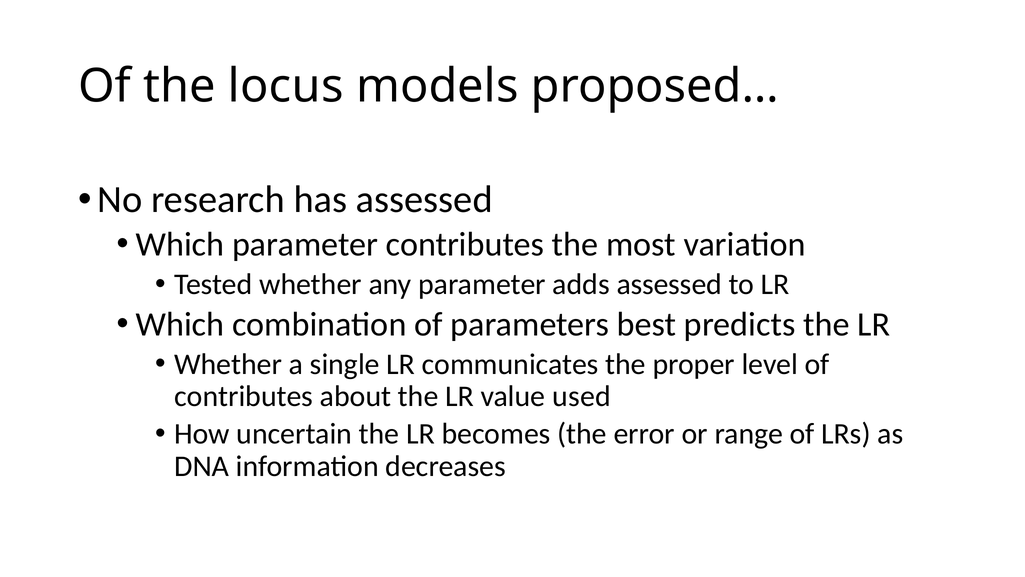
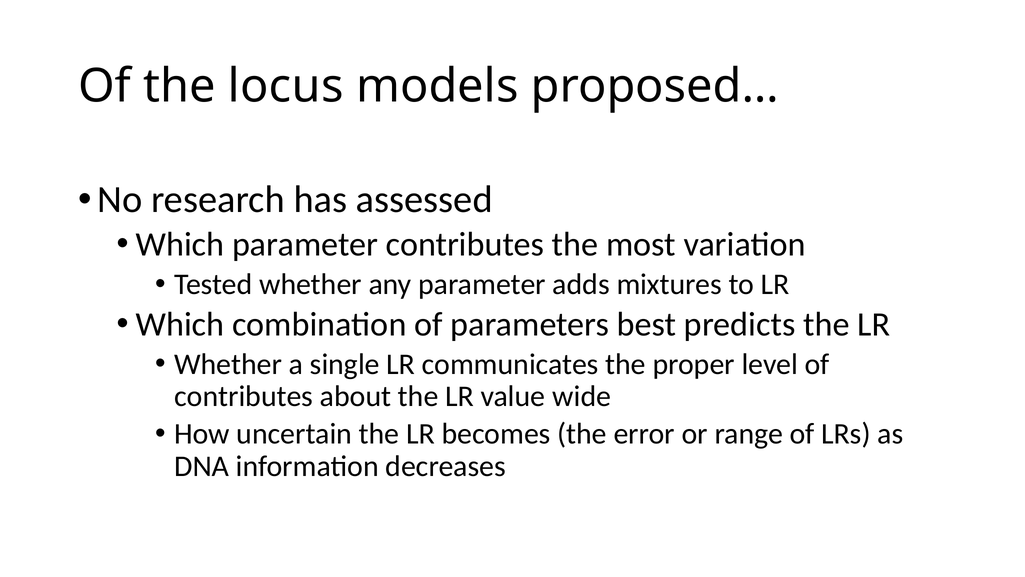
adds assessed: assessed -> mixtures
used: used -> wide
